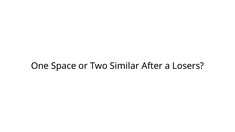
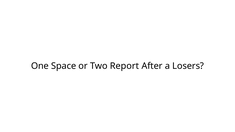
Similar: Similar -> Report
